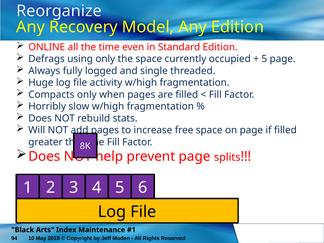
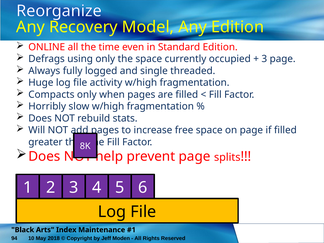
5 at (264, 59): 5 -> 3
